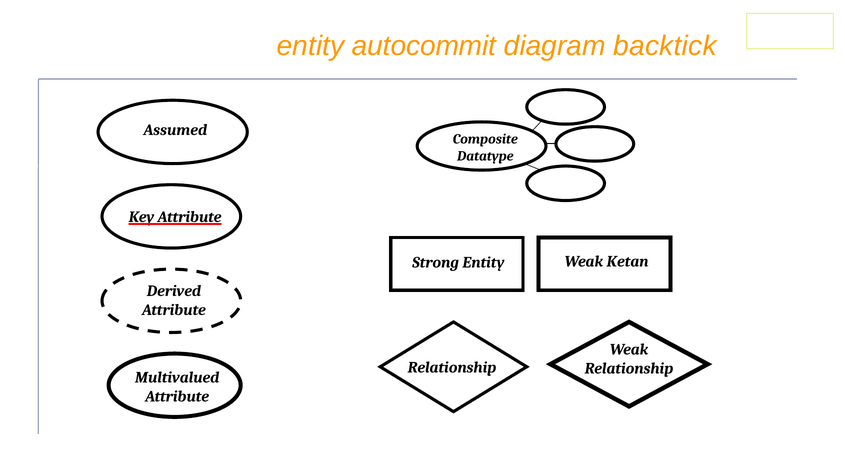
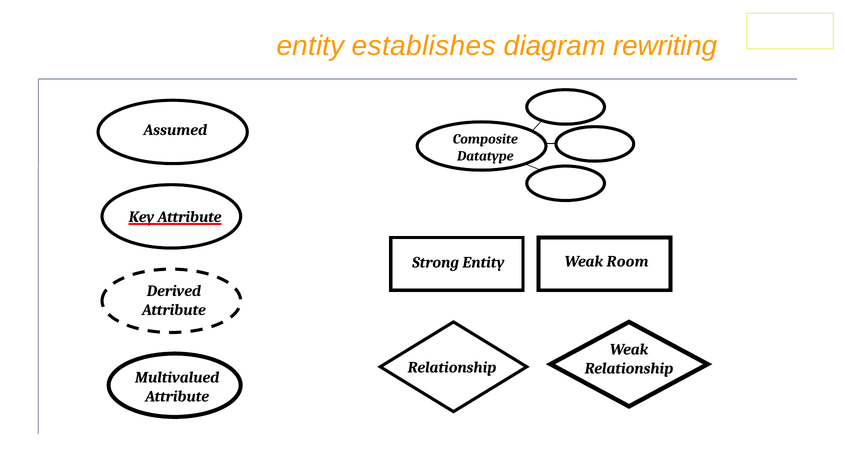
autocommit: autocommit -> establishes
backtick: backtick -> rewriting
Ketan: Ketan -> Room
